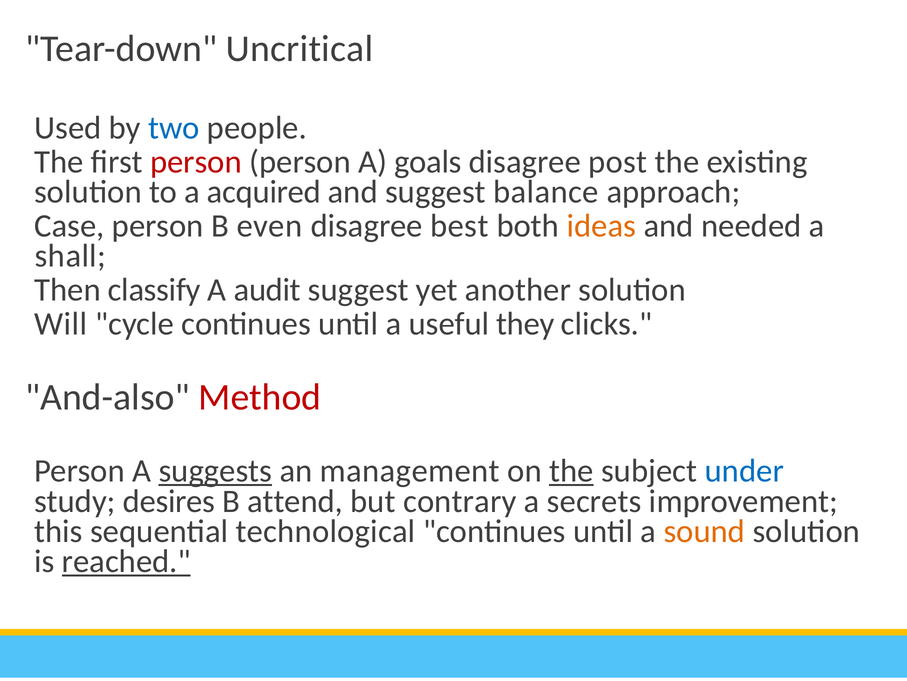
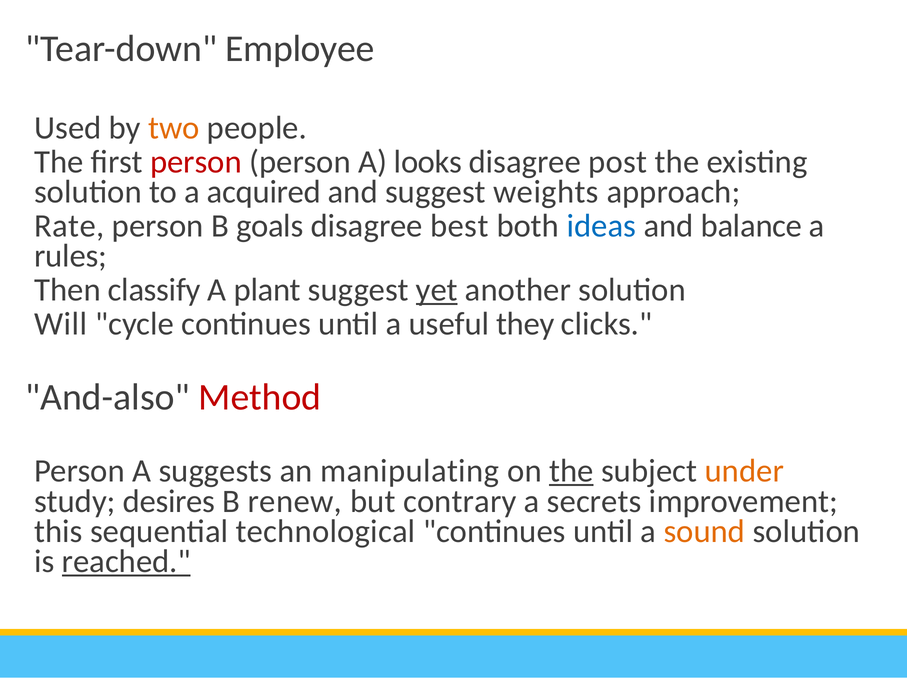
Uncritical: Uncritical -> Employee
two colour: blue -> orange
goals: goals -> looks
balance: balance -> weights
Case: Case -> Rate
even: even -> goals
ideas colour: orange -> blue
needed: needed -> balance
shall: shall -> rules
audit: audit -> plant
yet underline: none -> present
suggests underline: present -> none
management: management -> manipulating
under colour: blue -> orange
attend: attend -> renew
